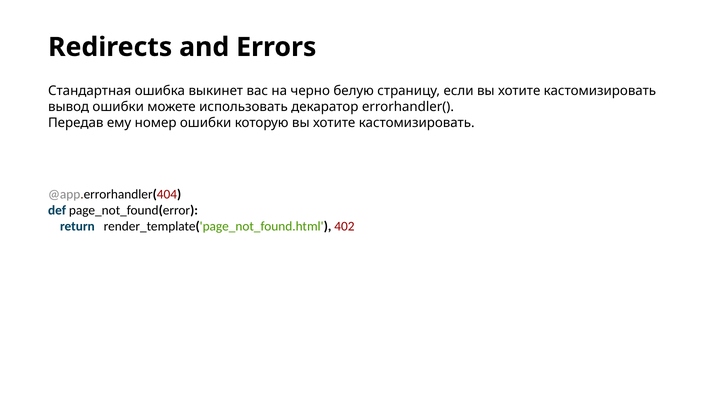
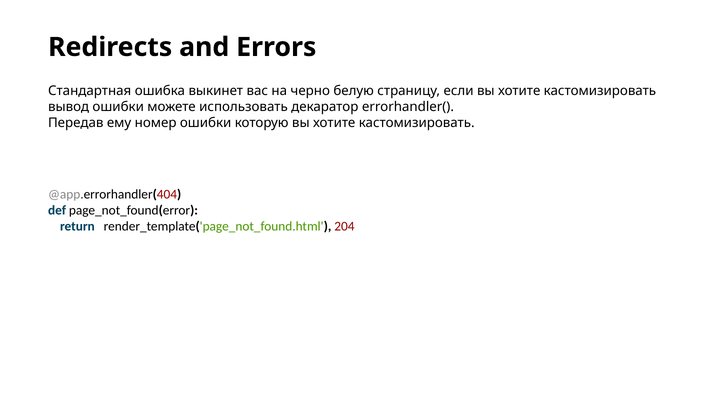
402: 402 -> 204
